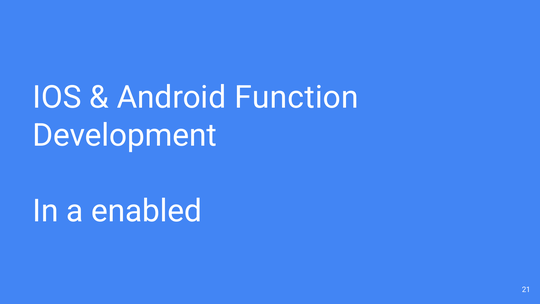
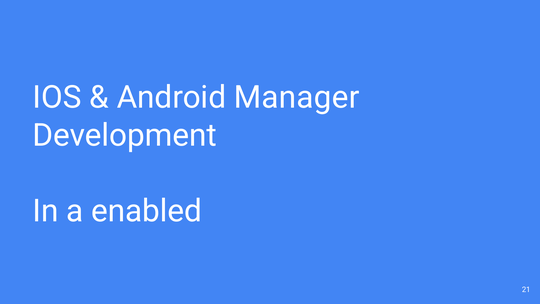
Function: Function -> Manager
